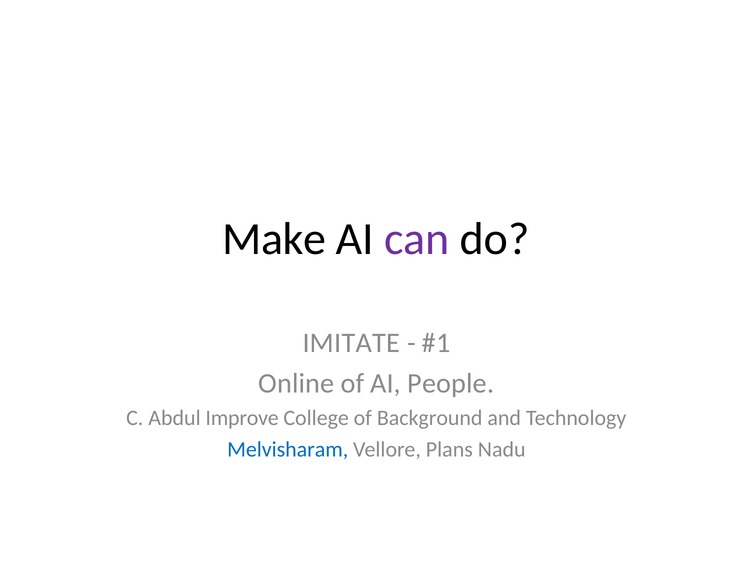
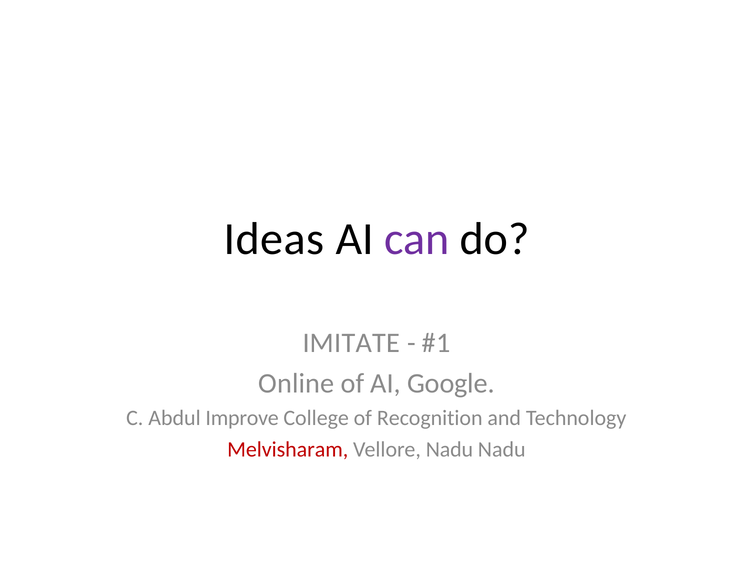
Make: Make -> Ideas
People: People -> Google
Background: Background -> Recognition
Melvisharam colour: blue -> red
Vellore Plans: Plans -> Nadu
